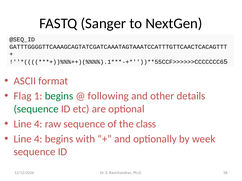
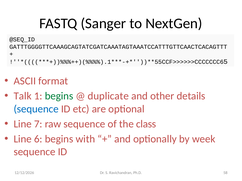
Flag: Flag -> Talk
following: following -> duplicate
sequence at (36, 109) colour: green -> blue
4 at (38, 124): 4 -> 7
4 at (38, 139): 4 -> 6
